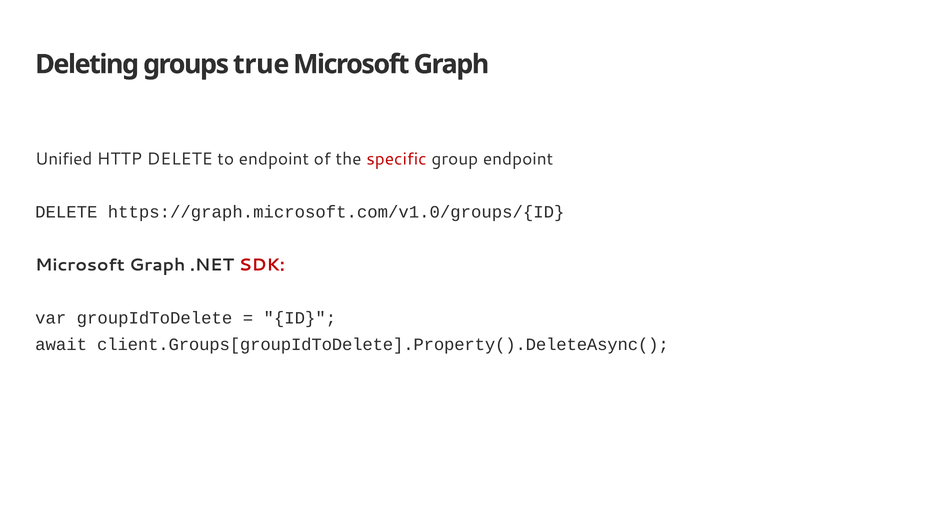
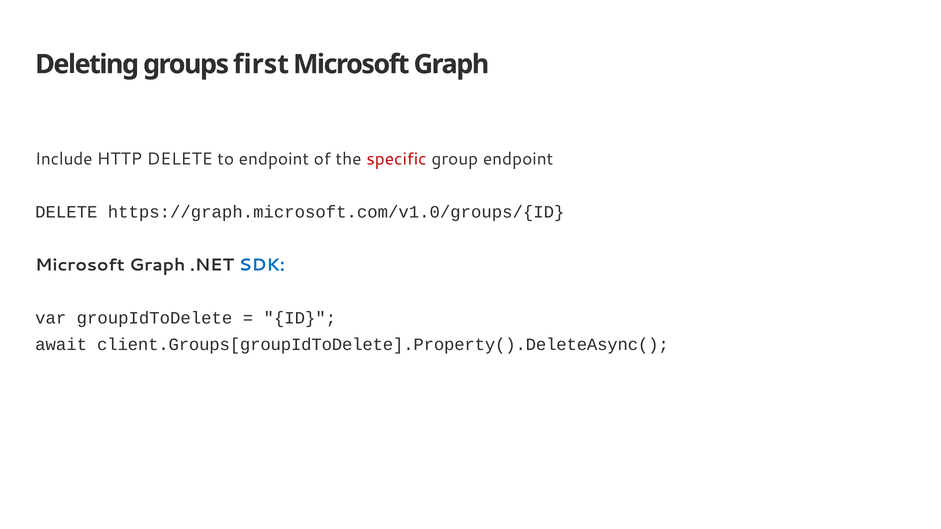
true: true -> first
Unified: Unified -> Include
SDK colour: red -> blue
